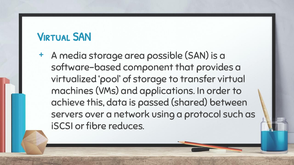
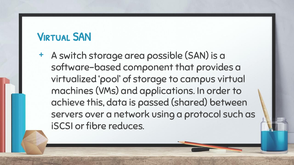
media: media -> switch
transfer: transfer -> campus
